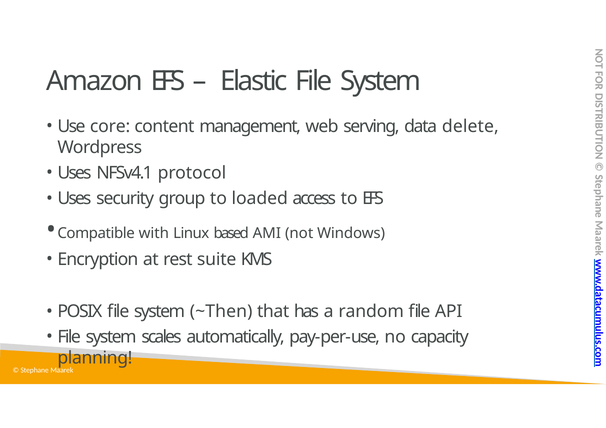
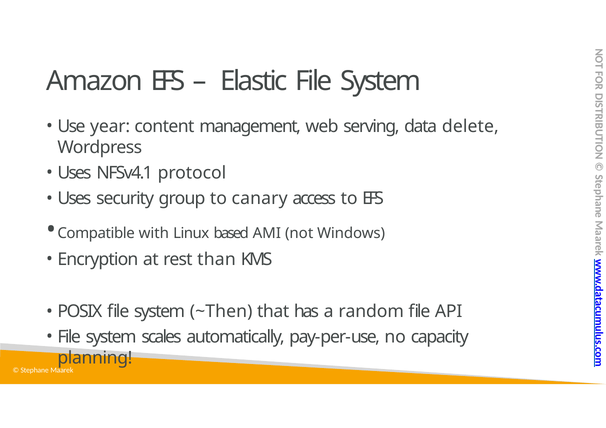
core: core -> year
loaded: loaded -> canary
suite: suite -> than
